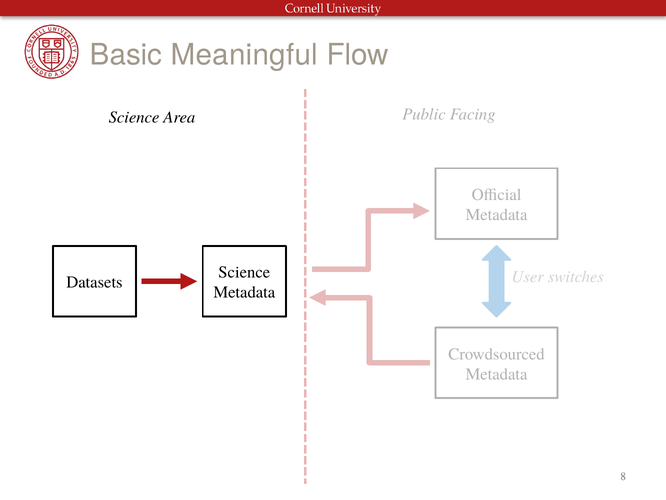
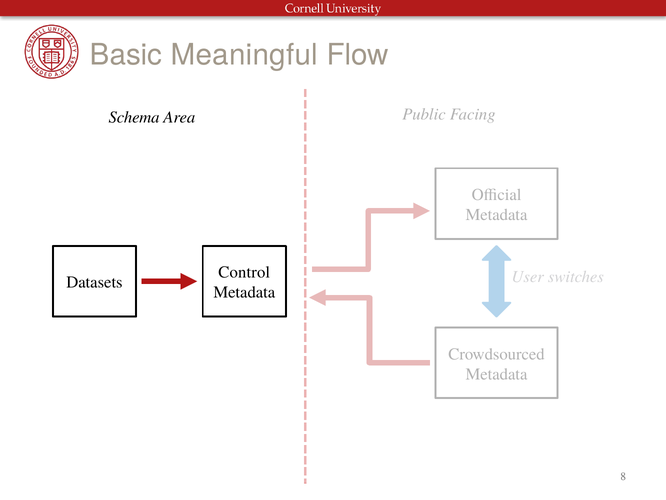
Science at (134, 117): Science -> Schema
Science at (244, 272): Science -> Control
